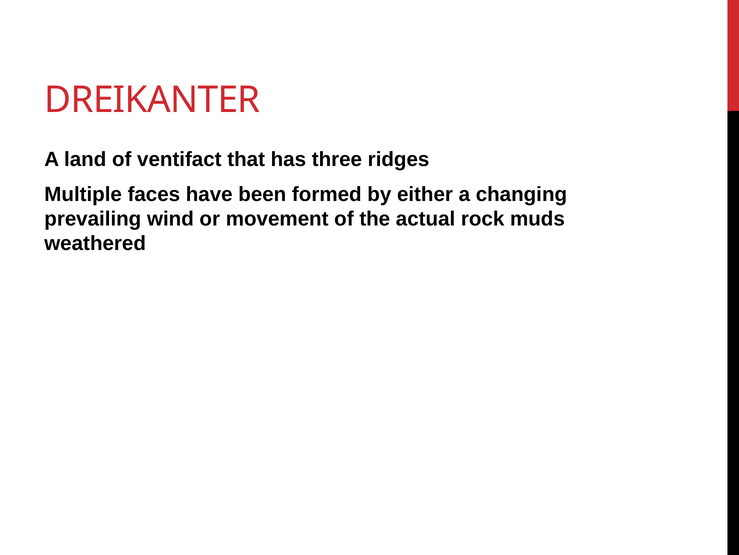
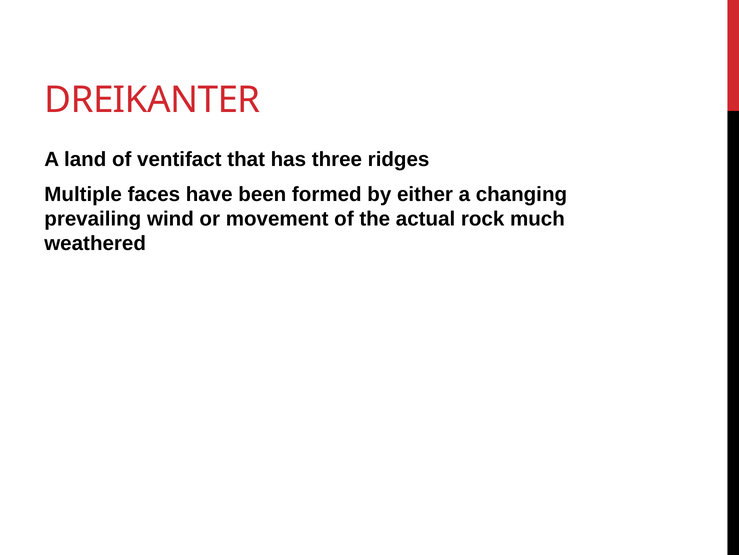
muds: muds -> much
